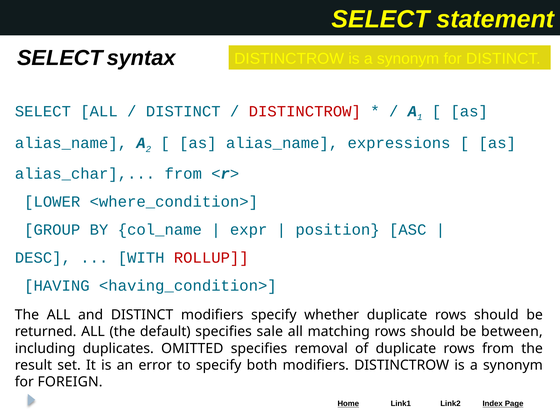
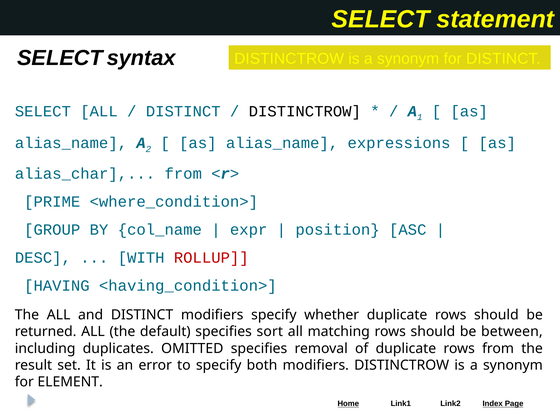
DISTINCTROW at (305, 111) colour: red -> black
LOWER: LOWER -> PRIME
sale: sale -> sort
FOREIGN: FOREIGN -> ELEMENT
